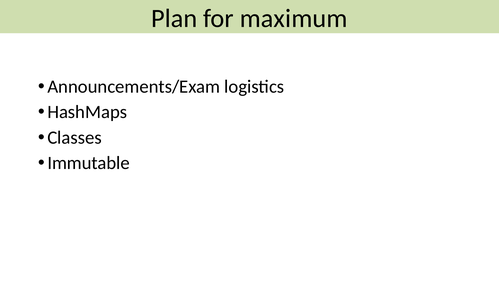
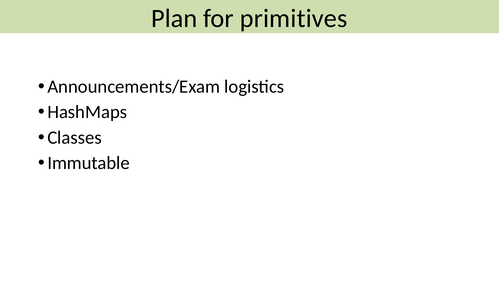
maximum: maximum -> primitives
